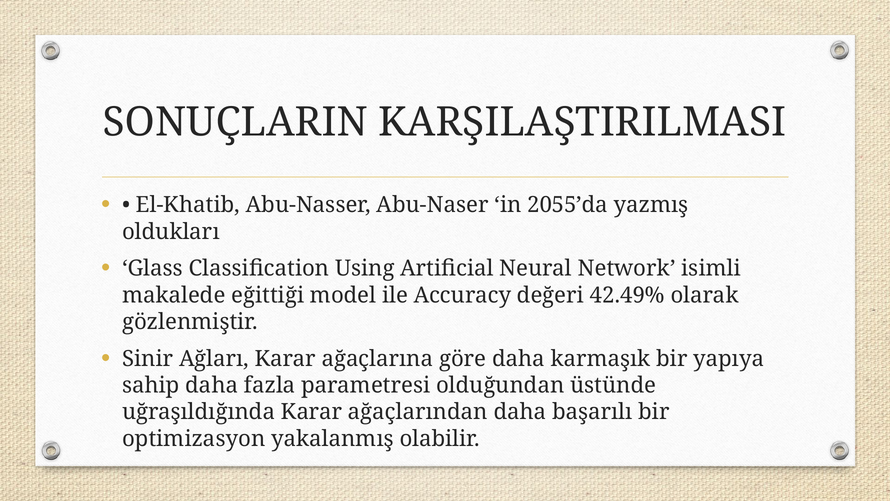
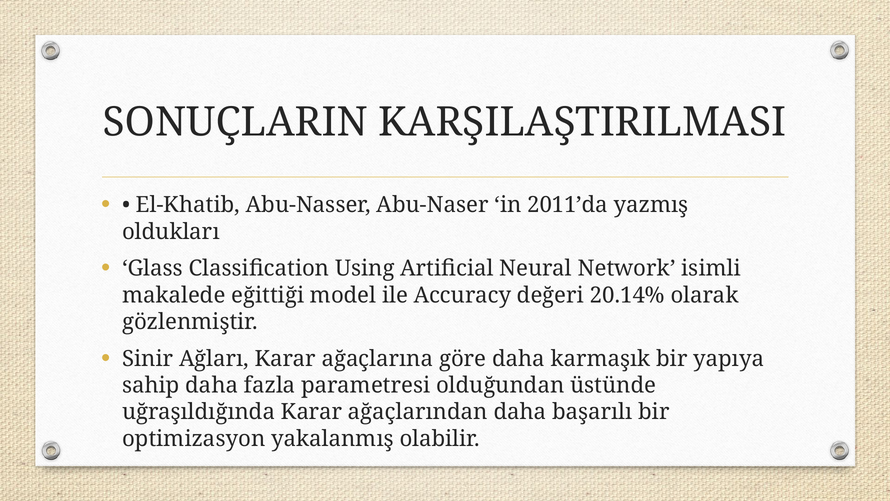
2055’da: 2055’da -> 2011’da
42.49%: 42.49% -> 20.14%
